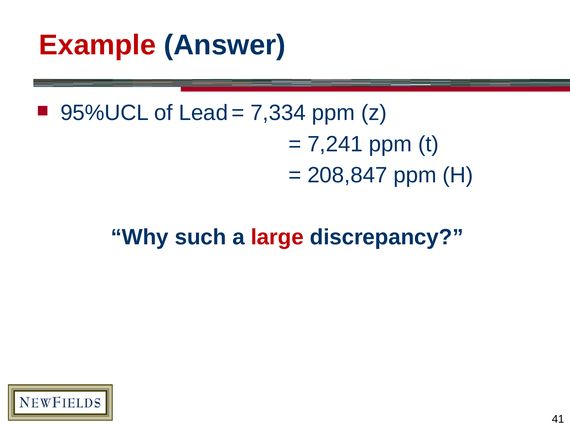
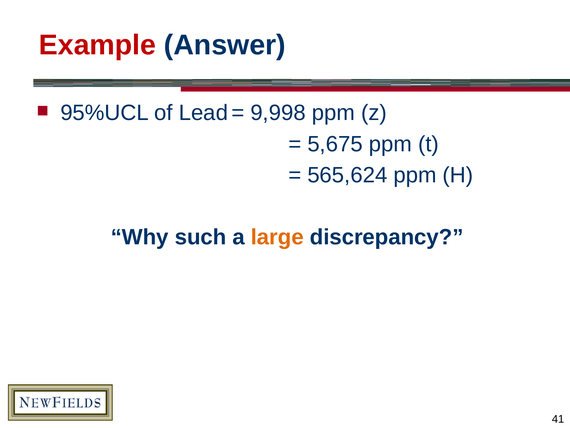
7,334: 7,334 -> 9,998
7,241: 7,241 -> 5,675
208,847: 208,847 -> 565,624
large colour: red -> orange
